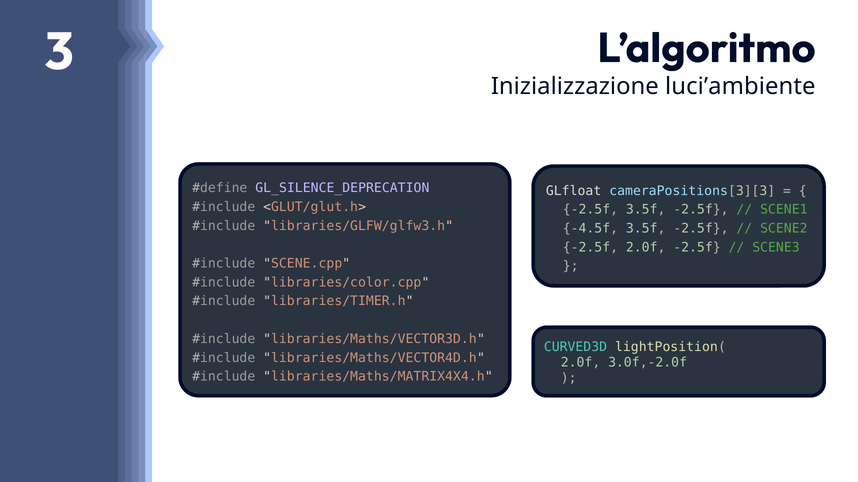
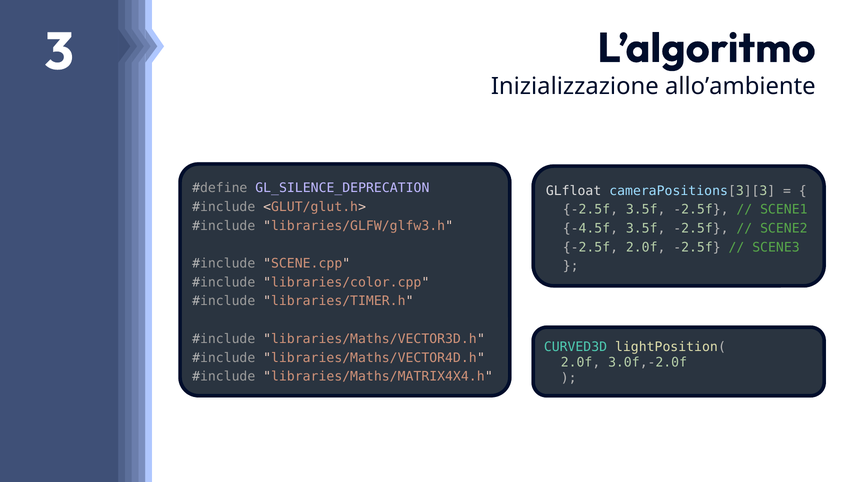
luci’ambiente: luci’ambiente -> allo’ambiente
